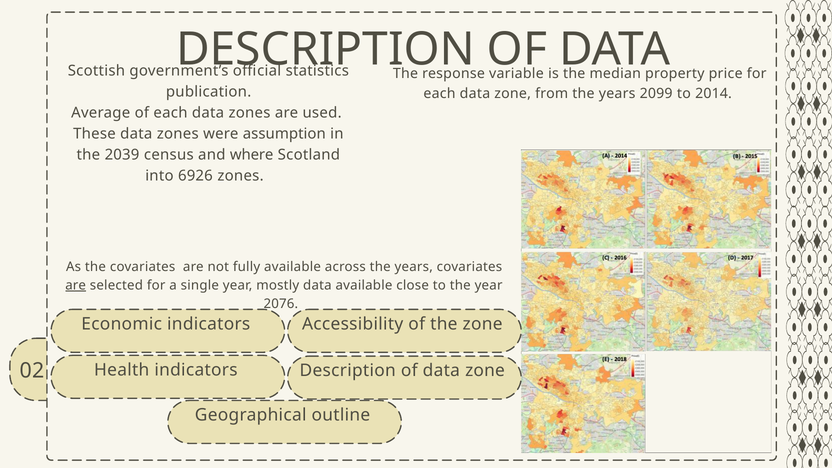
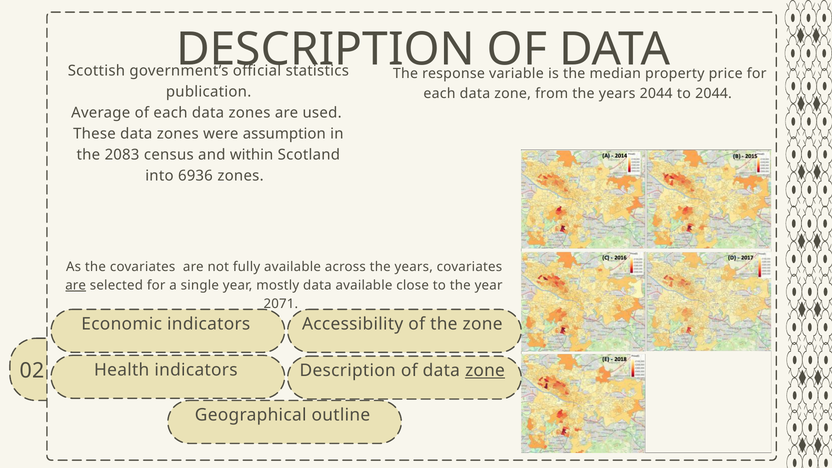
years 2099: 2099 -> 2044
to 2014: 2014 -> 2044
2039: 2039 -> 2083
where: where -> within
6926: 6926 -> 6936
2076: 2076 -> 2071
zone at (485, 371) underline: none -> present
